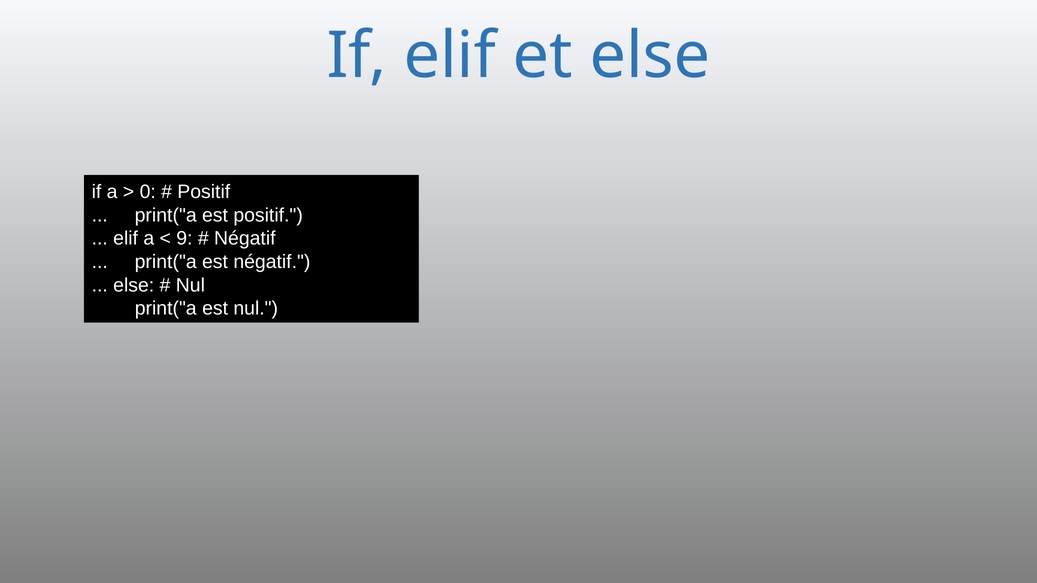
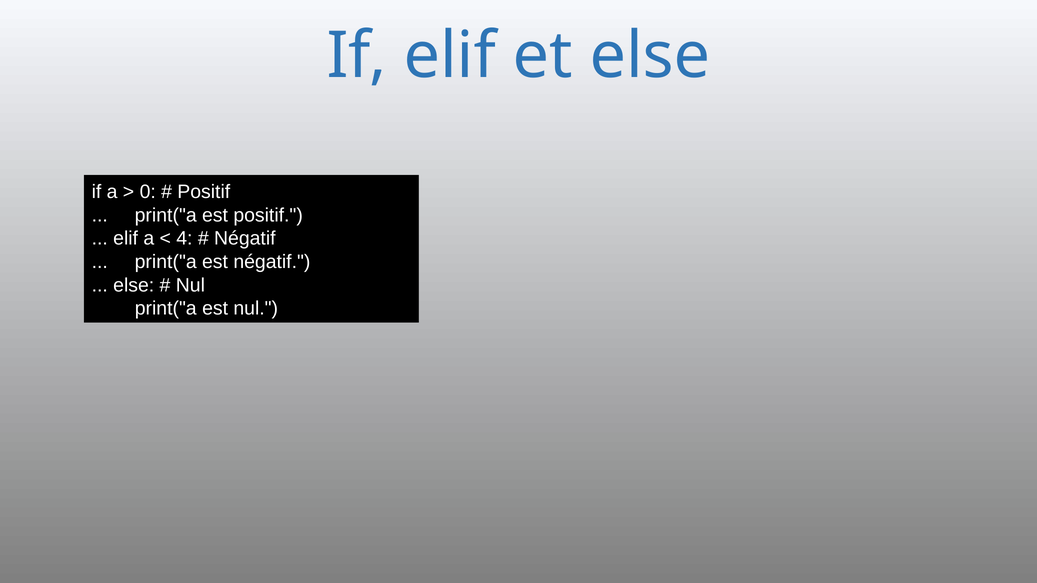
9: 9 -> 4
